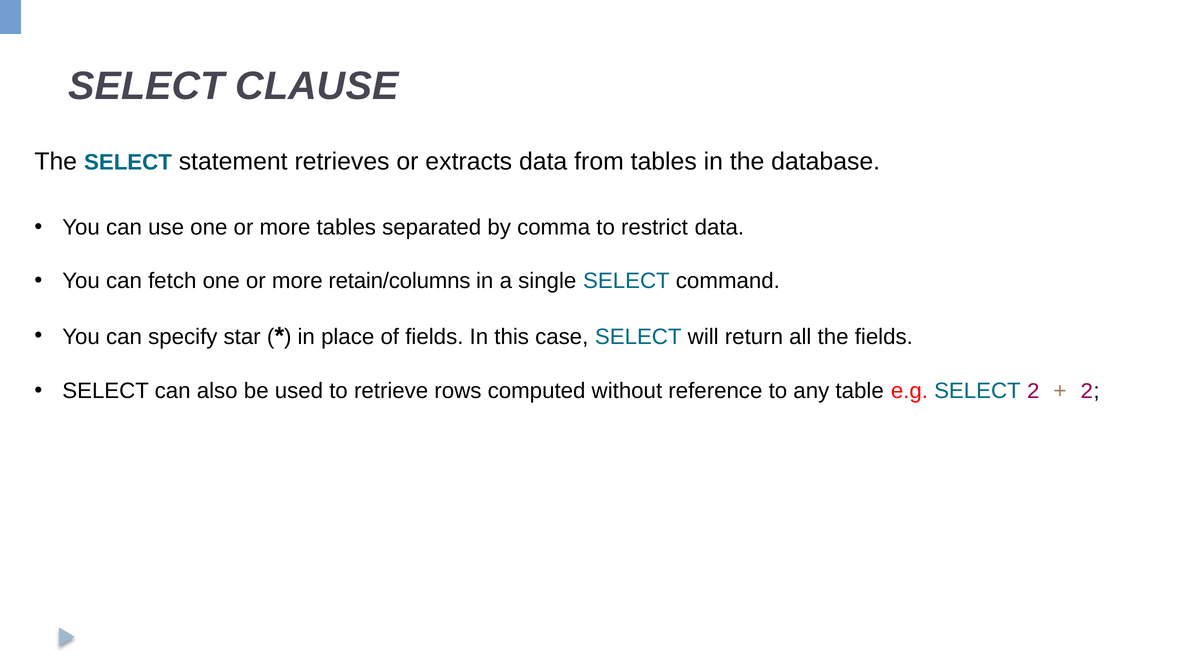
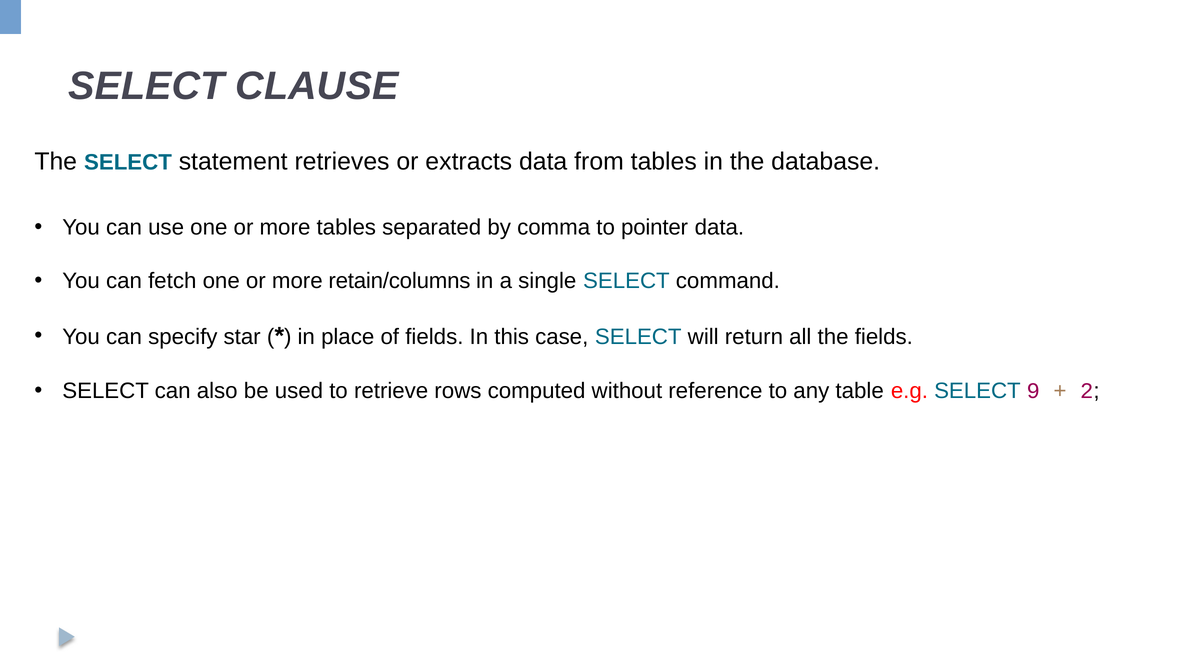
restrict: restrict -> pointer
SELECT 2: 2 -> 9
